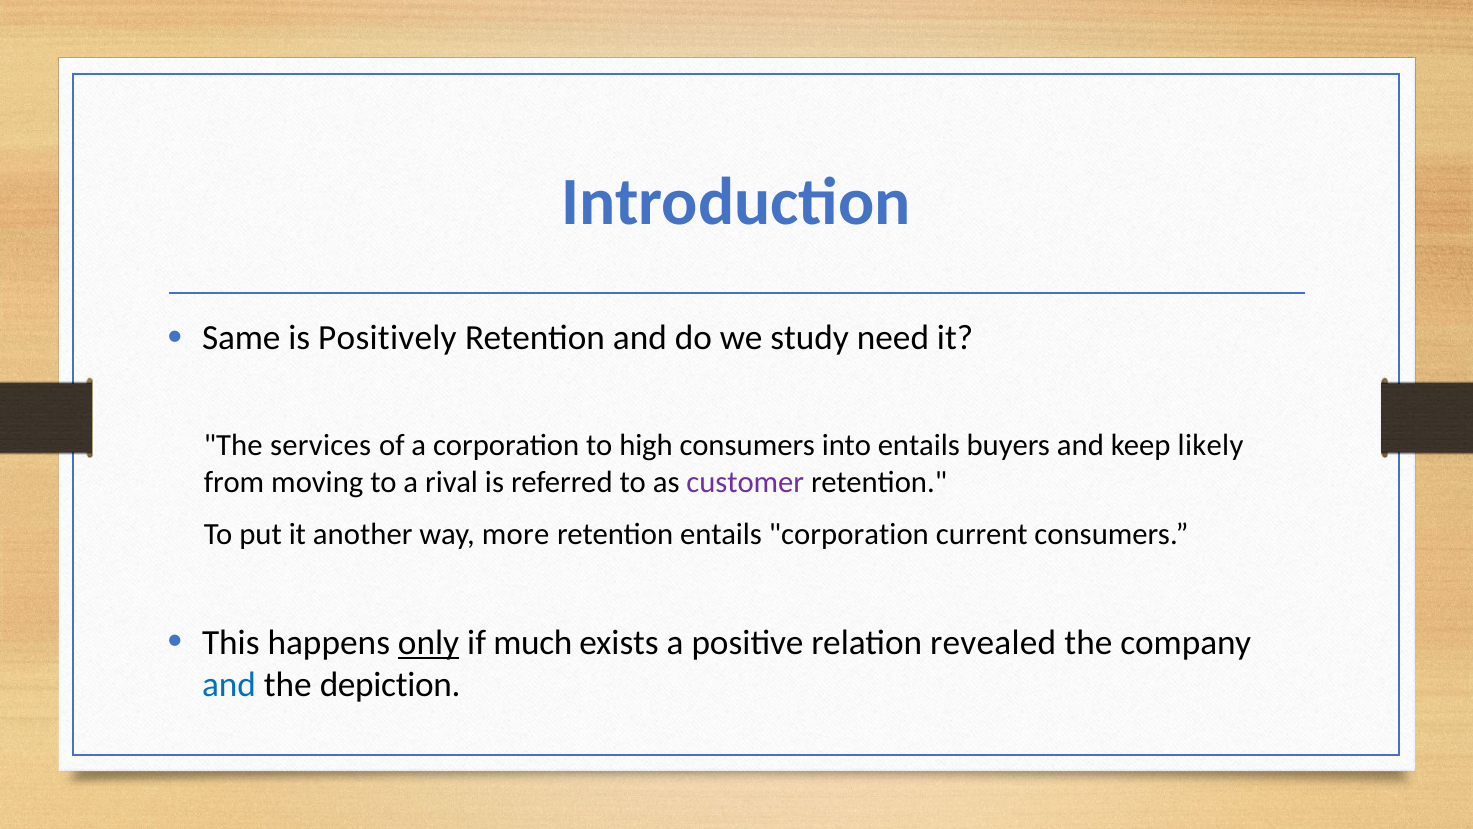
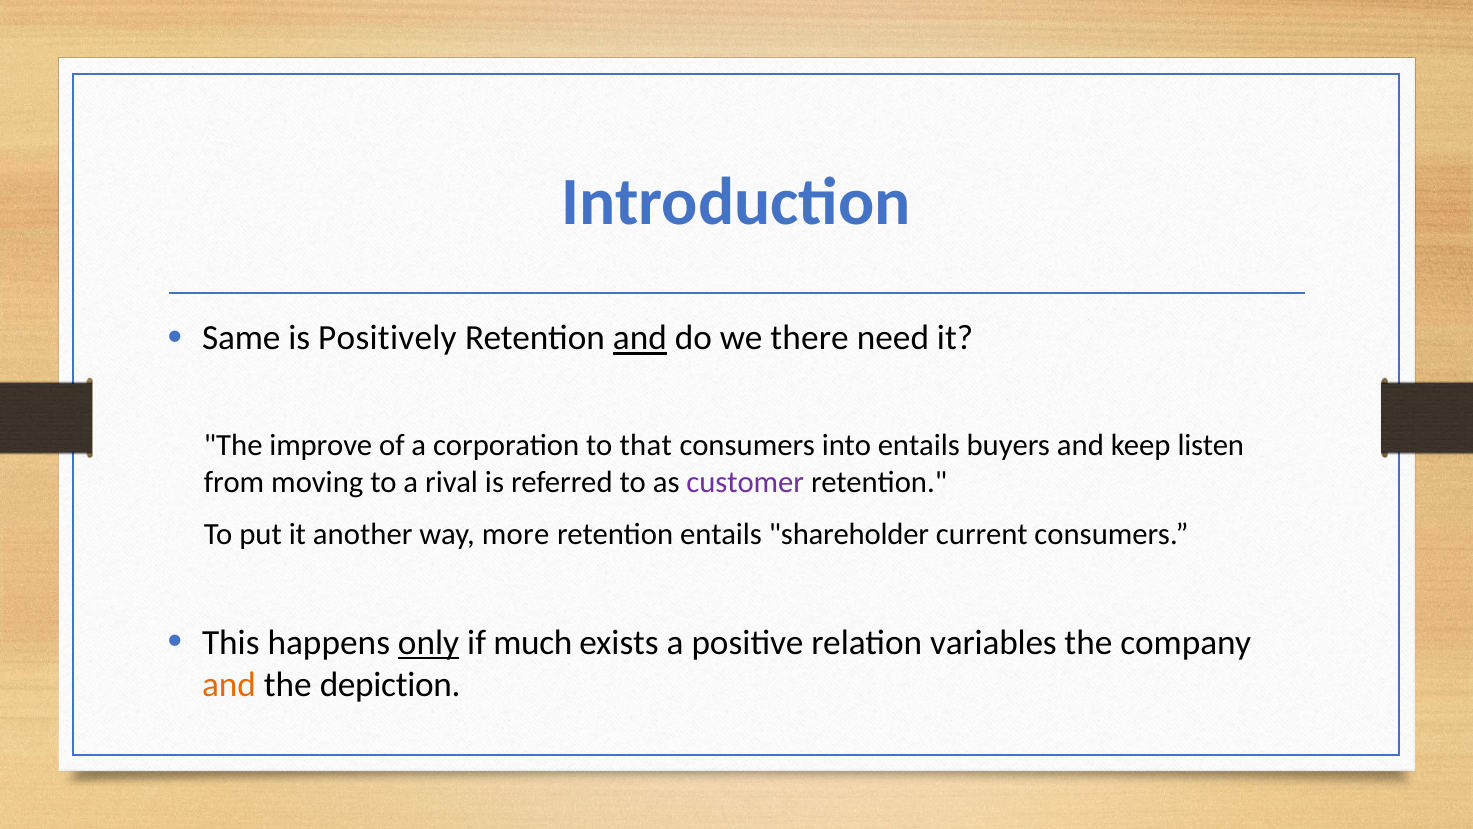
and at (640, 338) underline: none -> present
study: study -> there
services: services -> improve
high: high -> that
likely: likely -> listen
entails corporation: corporation -> shareholder
revealed: revealed -> variables
and at (229, 685) colour: blue -> orange
